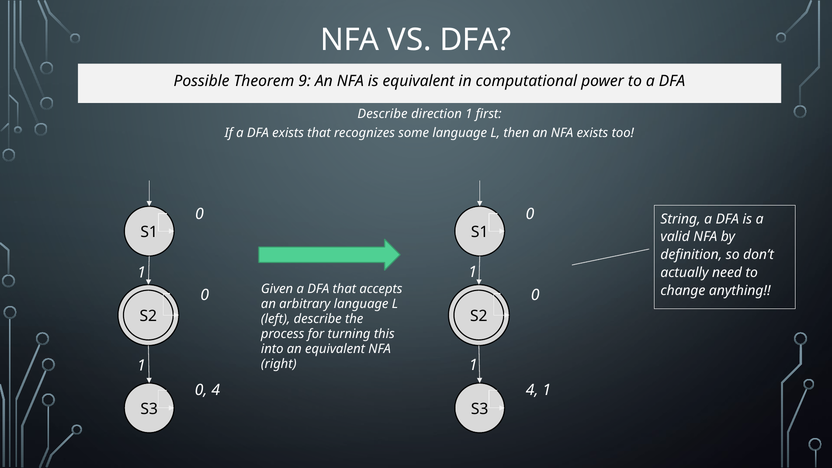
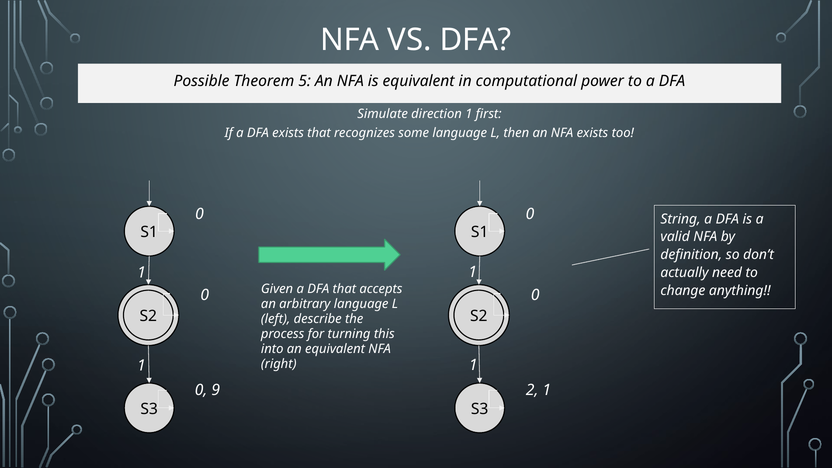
9: 9 -> 5
Describe at (383, 114): Describe -> Simulate
0 4: 4 -> 9
4 at (532, 390): 4 -> 2
